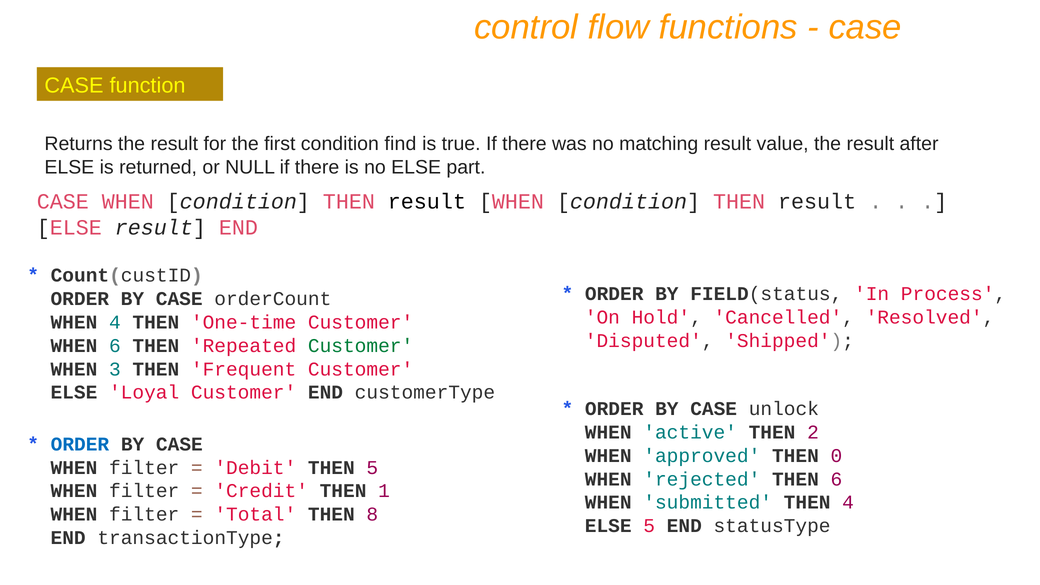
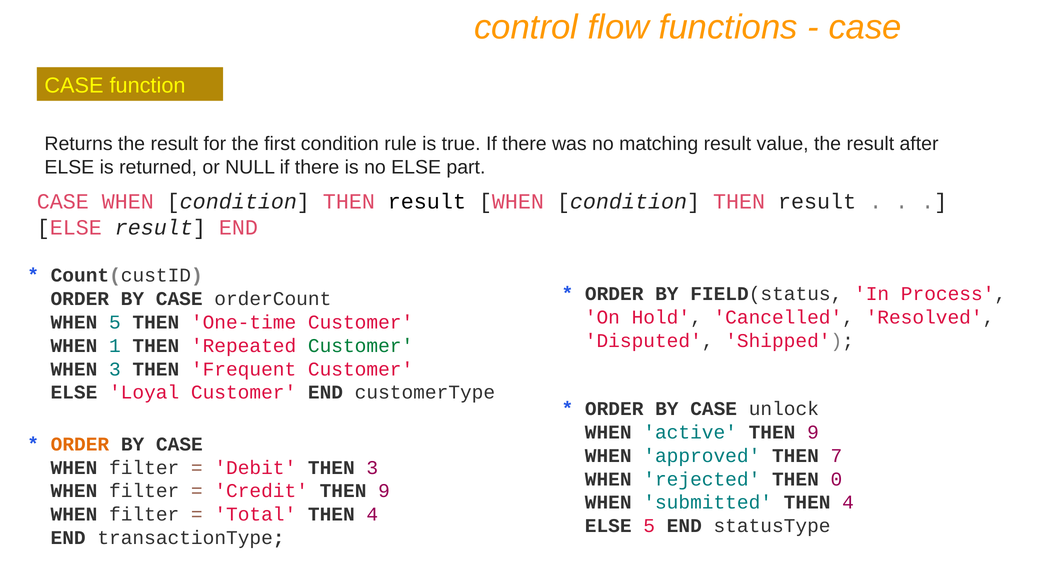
find: find -> rule
WHEN 4: 4 -> 5
WHEN 6: 6 -> 1
active THEN 2: 2 -> 9
ORDER at (80, 444) colour: blue -> orange
0: 0 -> 7
THEN 5: 5 -> 3
THEN 6: 6 -> 0
Credit THEN 1: 1 -> 9
Total THEN 8: 8 -> 4
